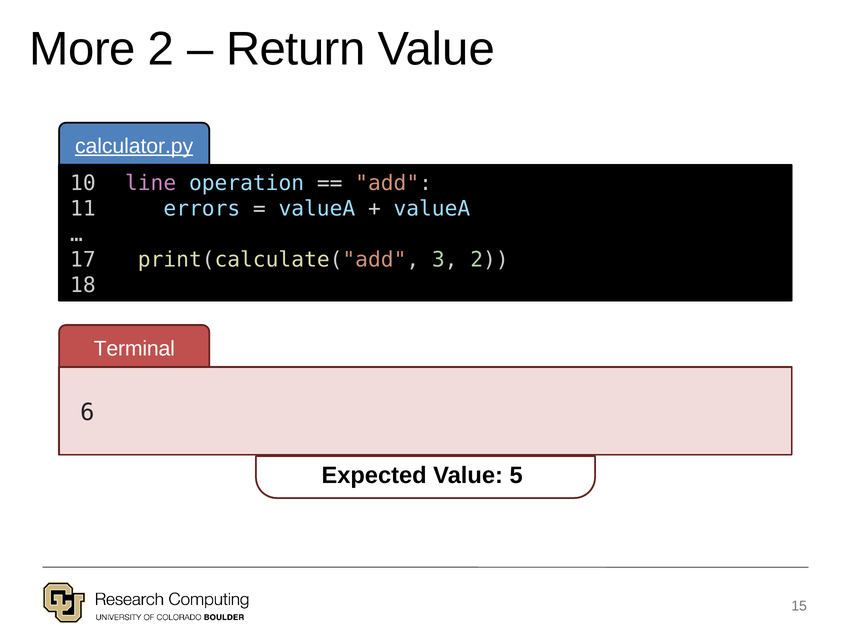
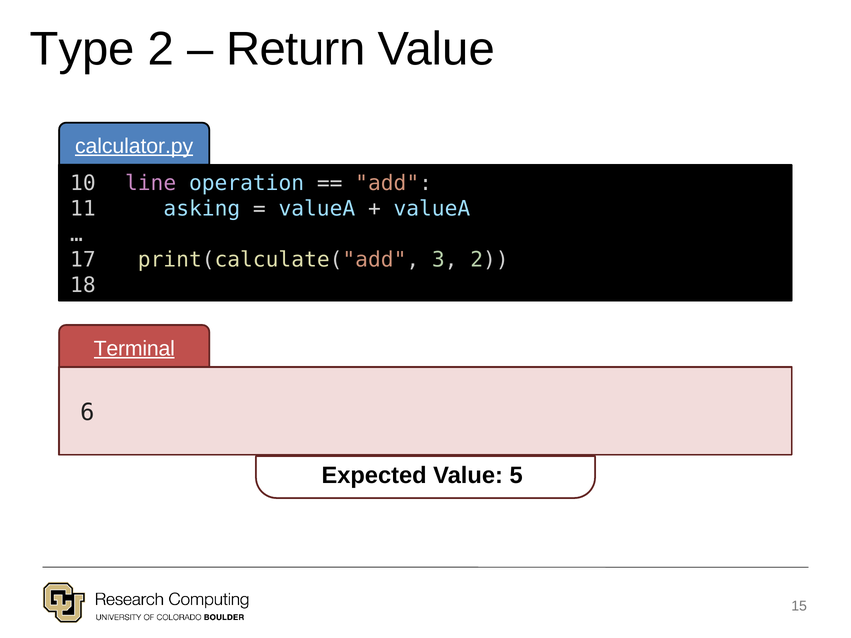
More: More -> Type
errors: errors -> asking
Terminal underline: none -> present
